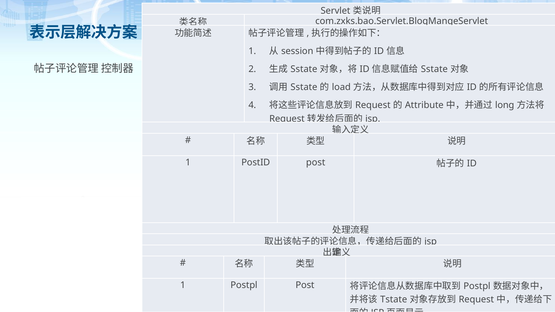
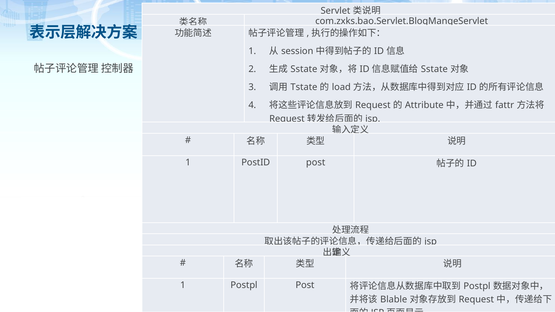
Sstate at (304, 87): Sstate -> Tstate
long: long -> fattr
Tstate: Tstate -> Blable
